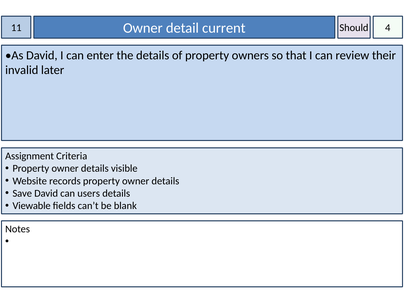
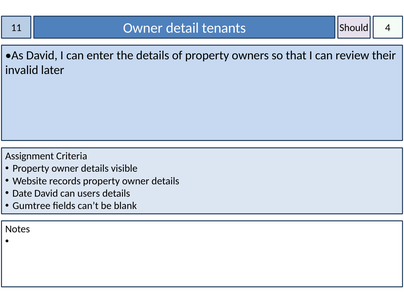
current: current -> tenants
Save: Save -> Date
Viewable: Viewable -> Gumtree
